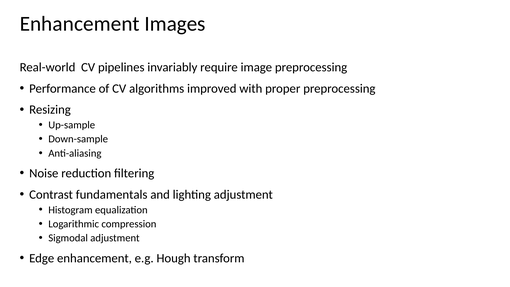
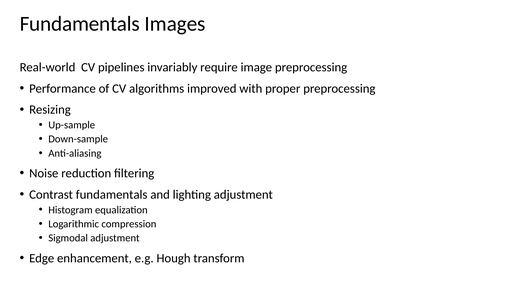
Enhancement at (80, 24): Enhancement -> Fundamentals
